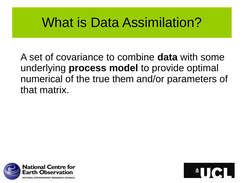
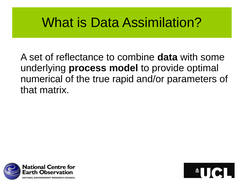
covariance: covariance -> reflectance
them: them -> rapid
